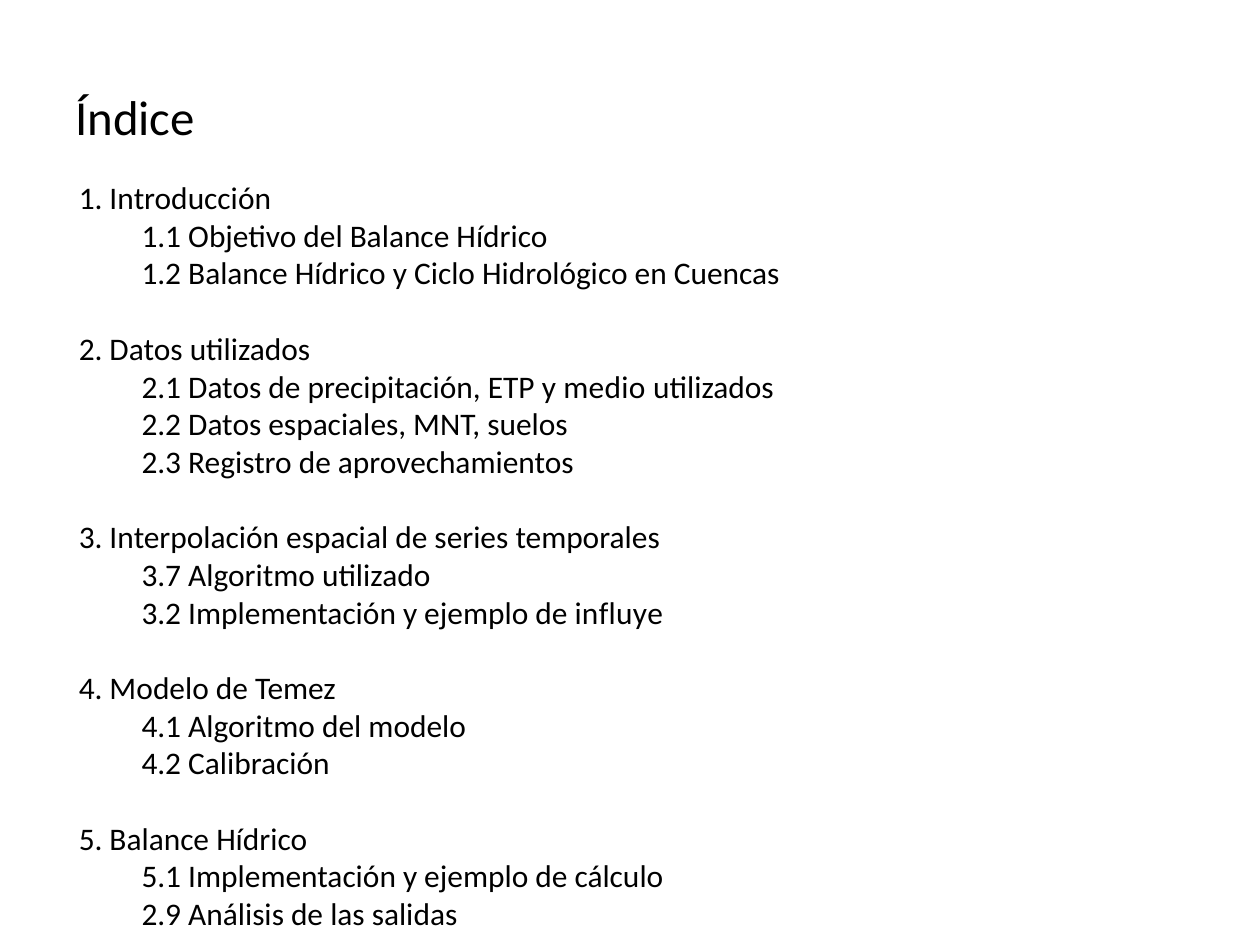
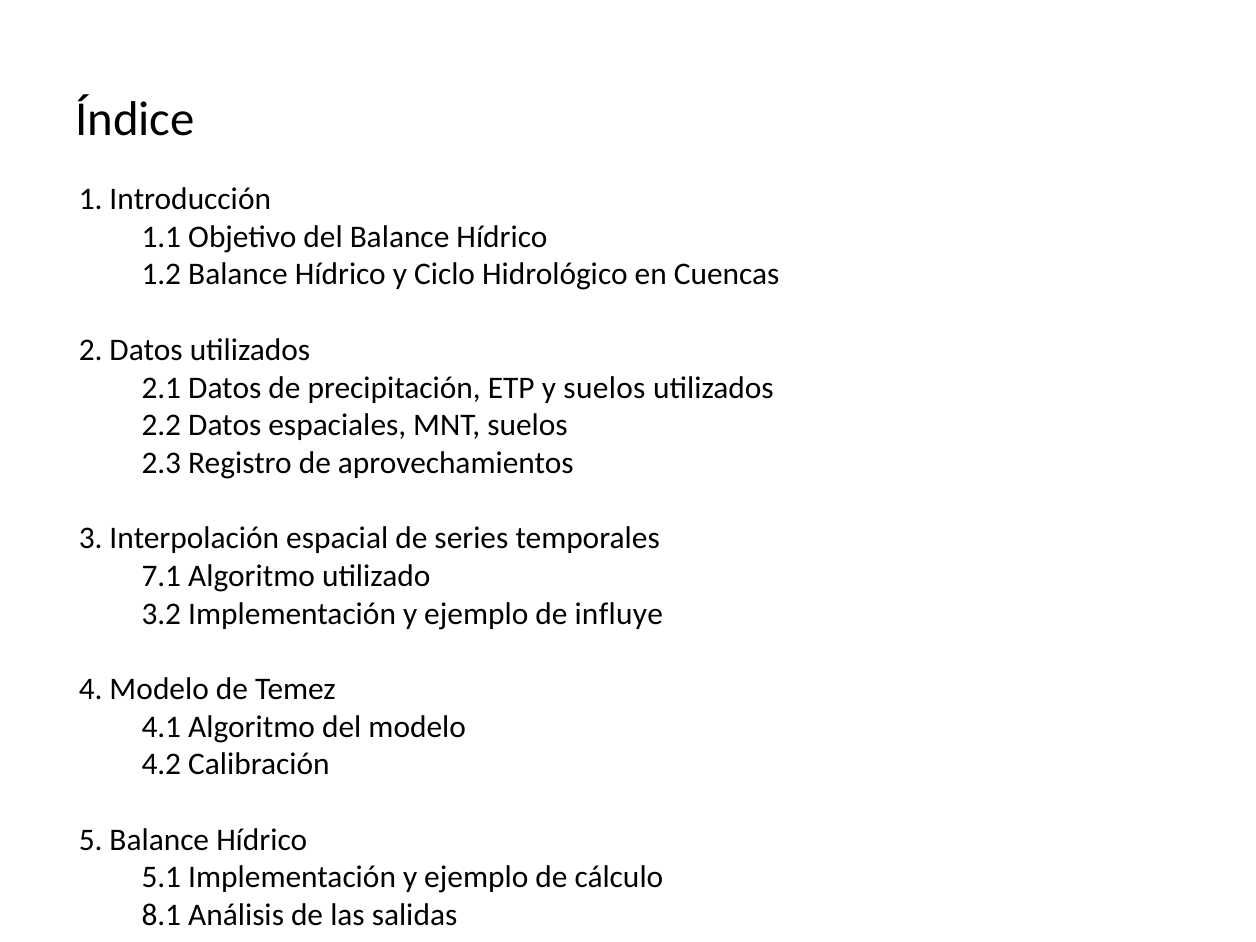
y medio: medio -> suelos
3.7: 3.7 -> 7.1
2.9: 2.9 -> 8.1
